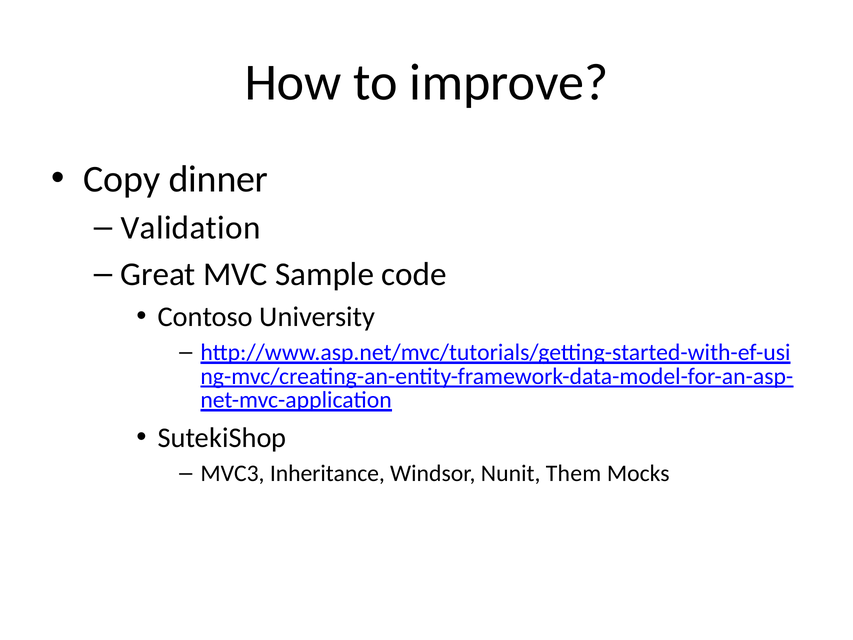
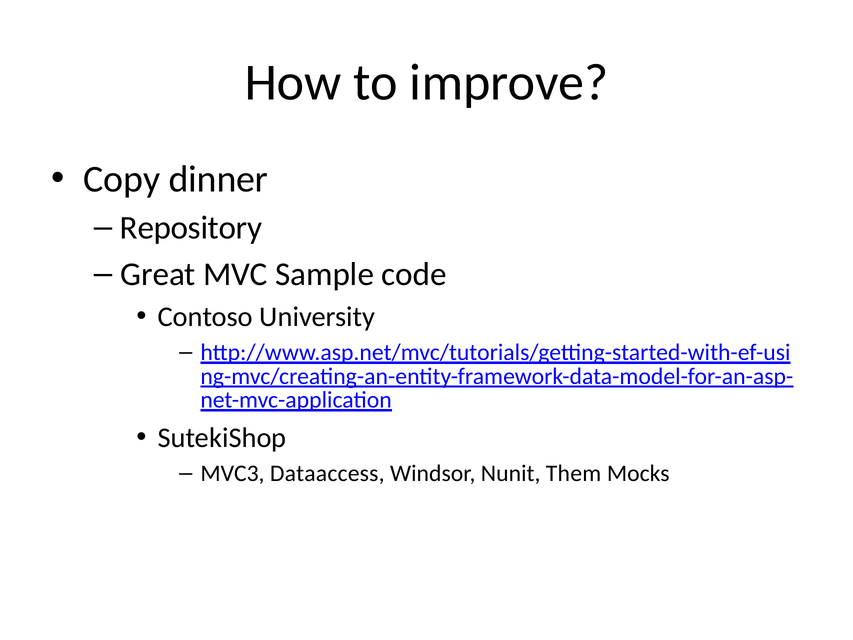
Validation: Validation -> Repository
Inheritance: Inheritance -> Dataaccess
